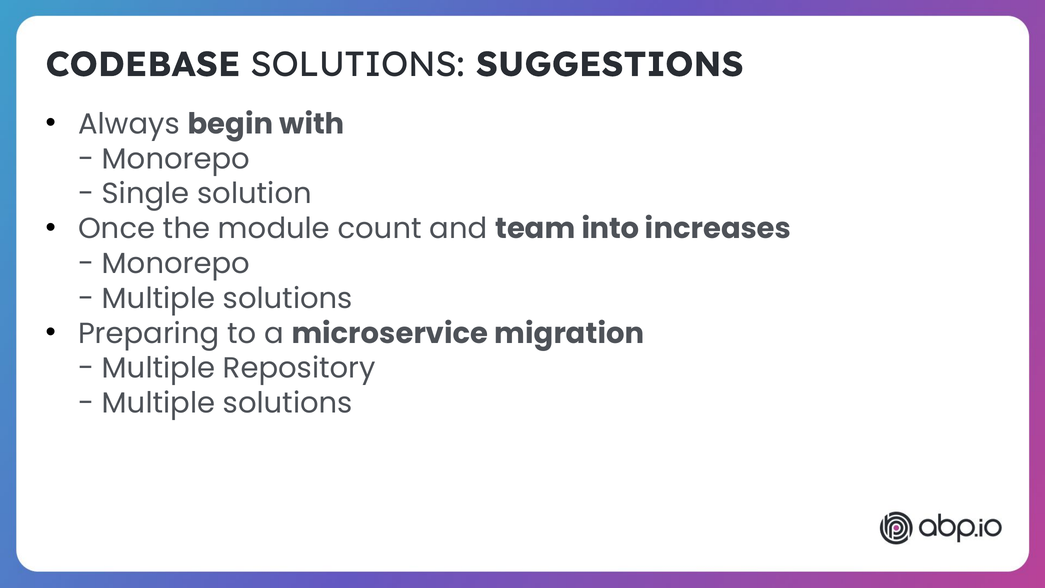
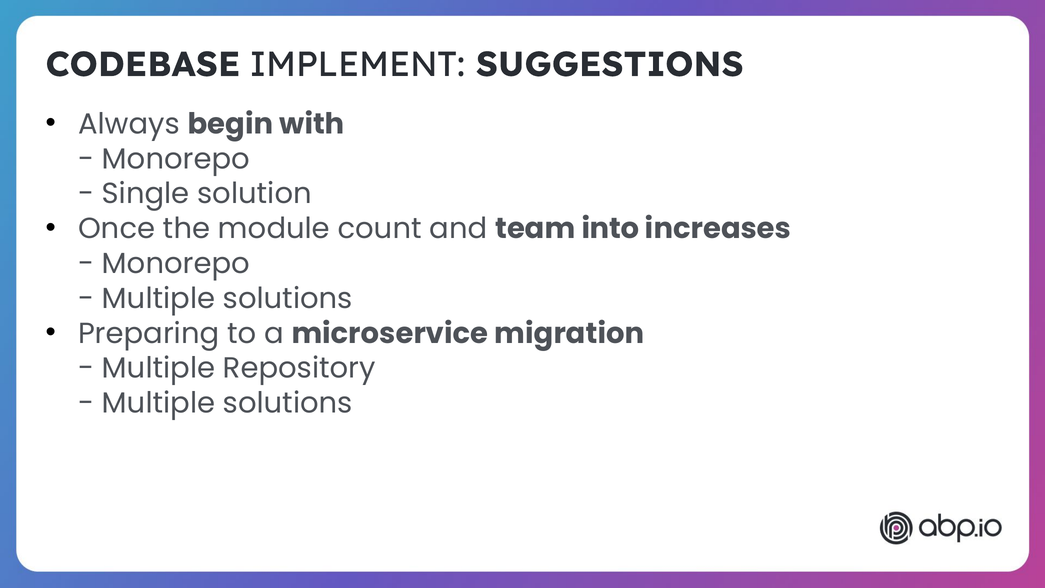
CODEBASE SOLUTIONS: SOLUTIONS -> IMPLEMENT
